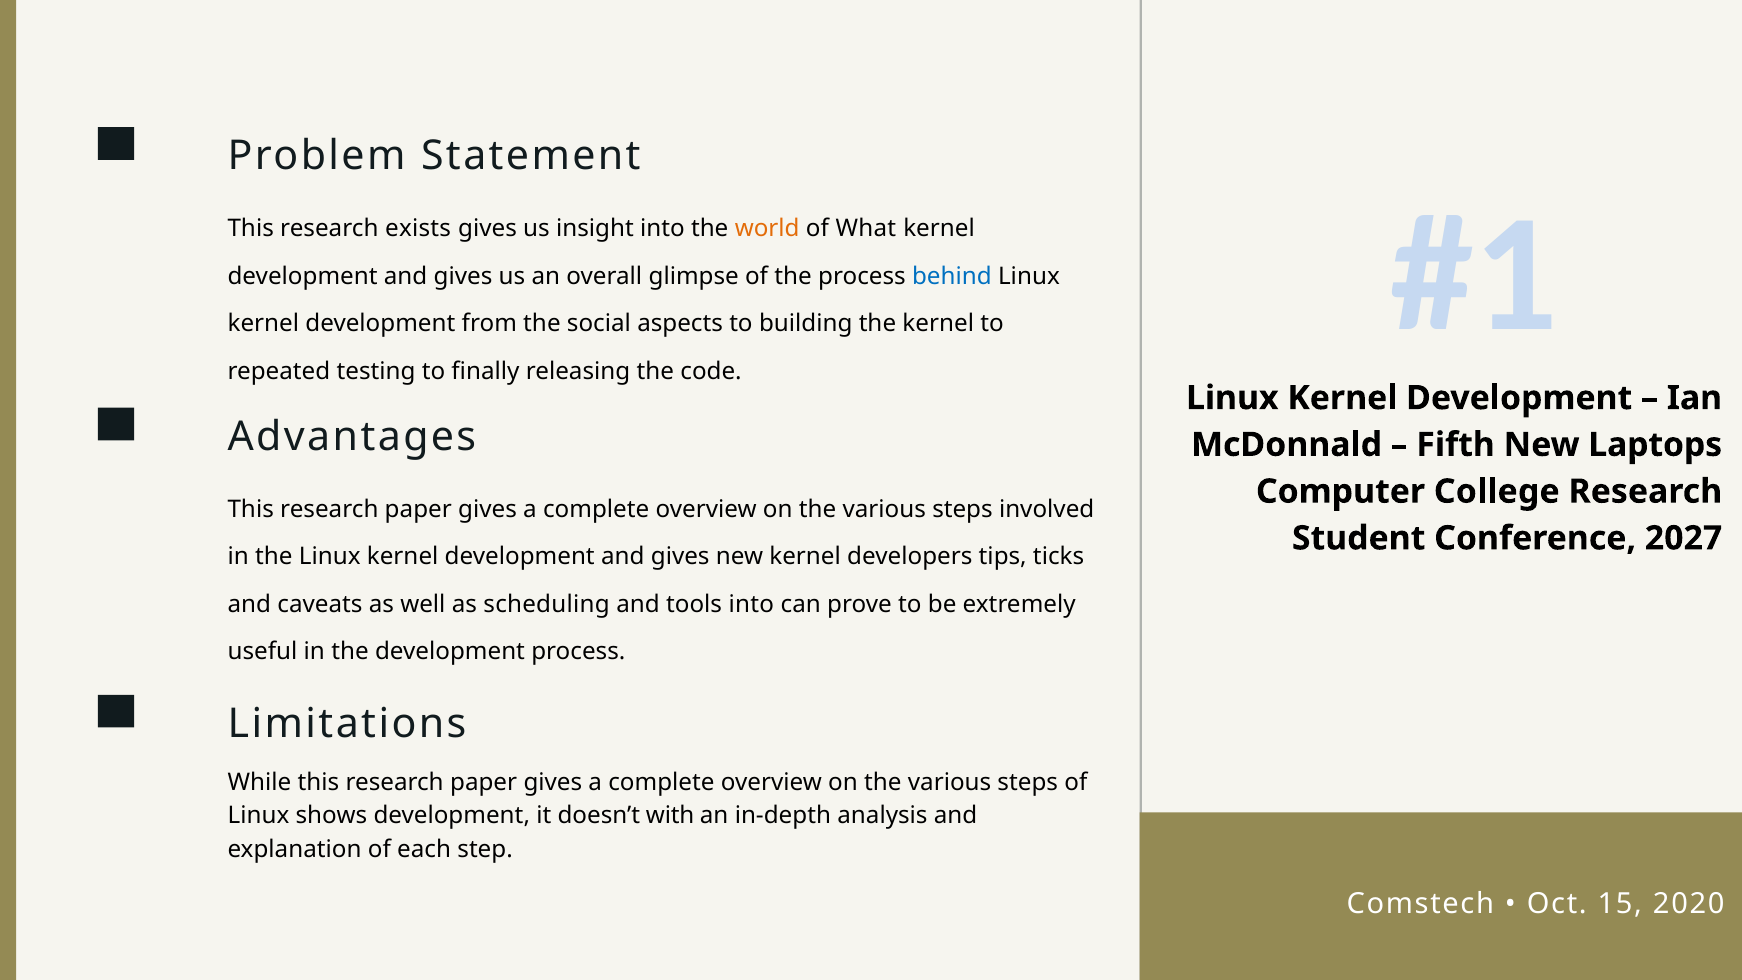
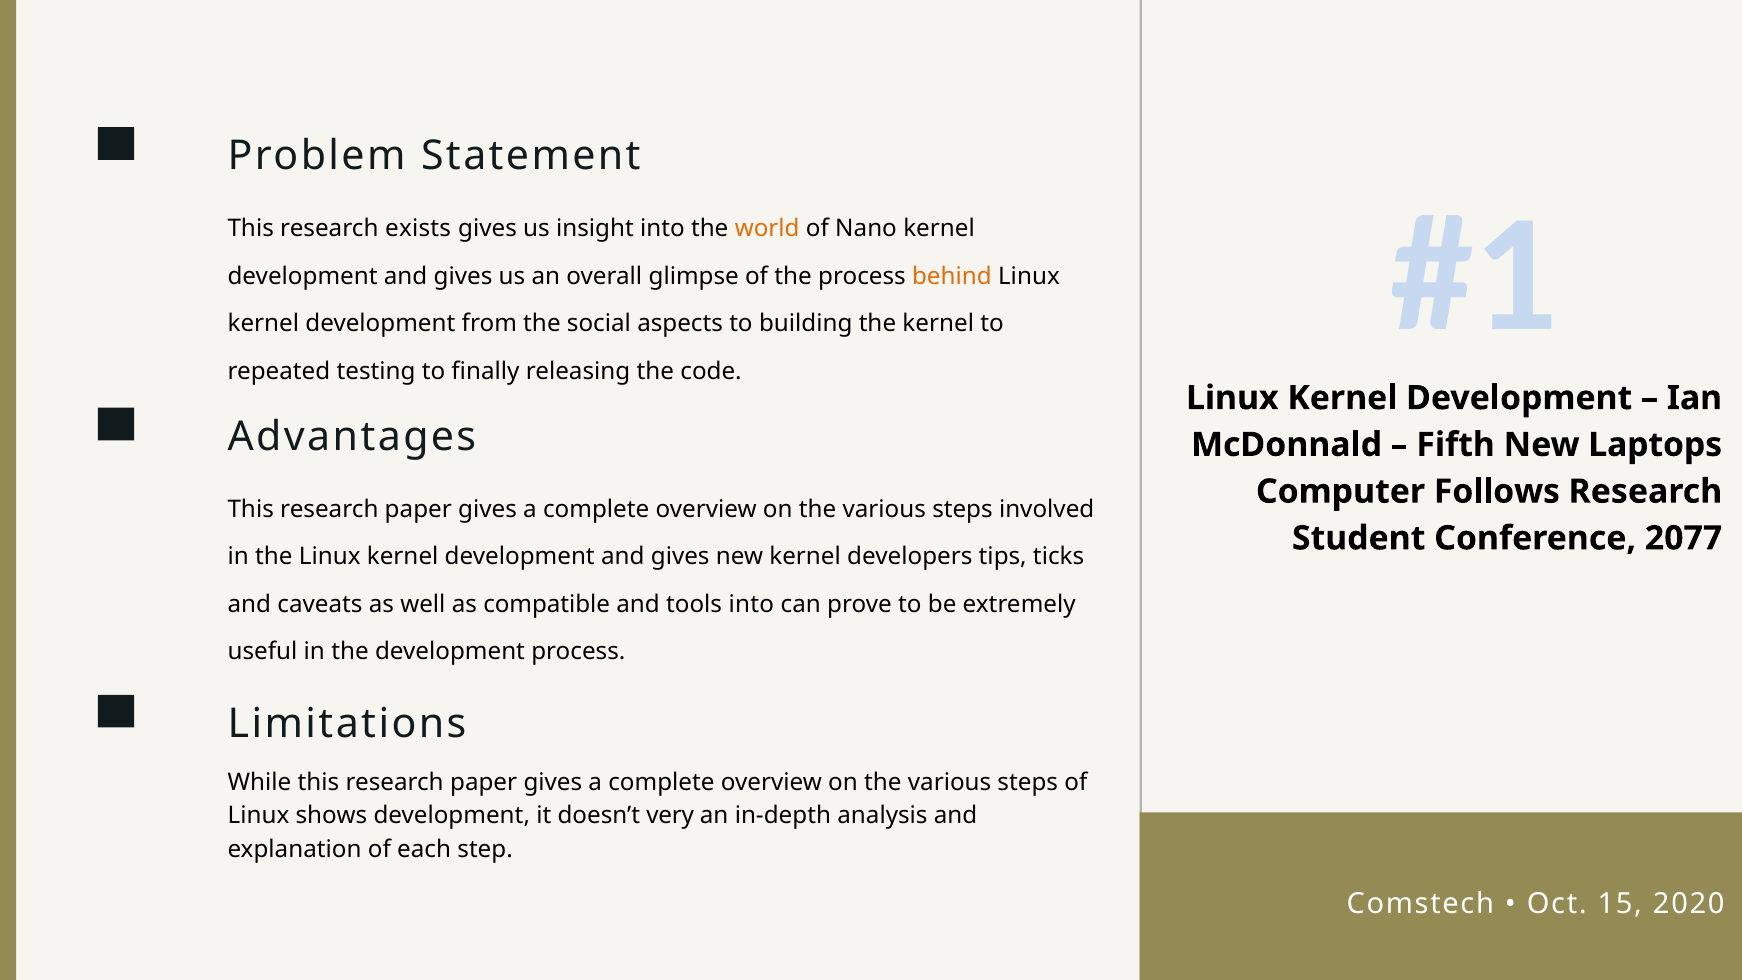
What: What -> Nano
behind colour: blue -> orange
College: College -> Follows
2027: 2027 -> 2077
scheduling: scheduling -> compatible
with: with -> very
